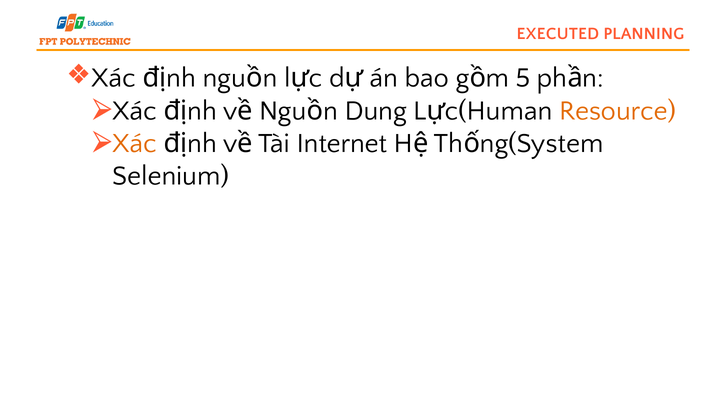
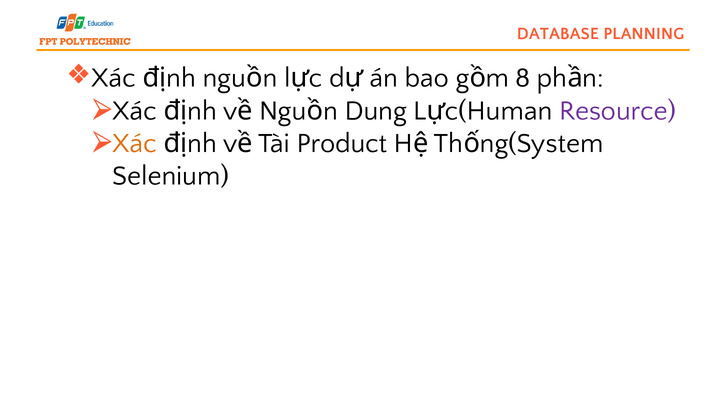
EXECUTED: EXECUTED -> DATABASE
5: 5 -> 8
Resource colour: orange -> purple
Internet: Internet -> Product
